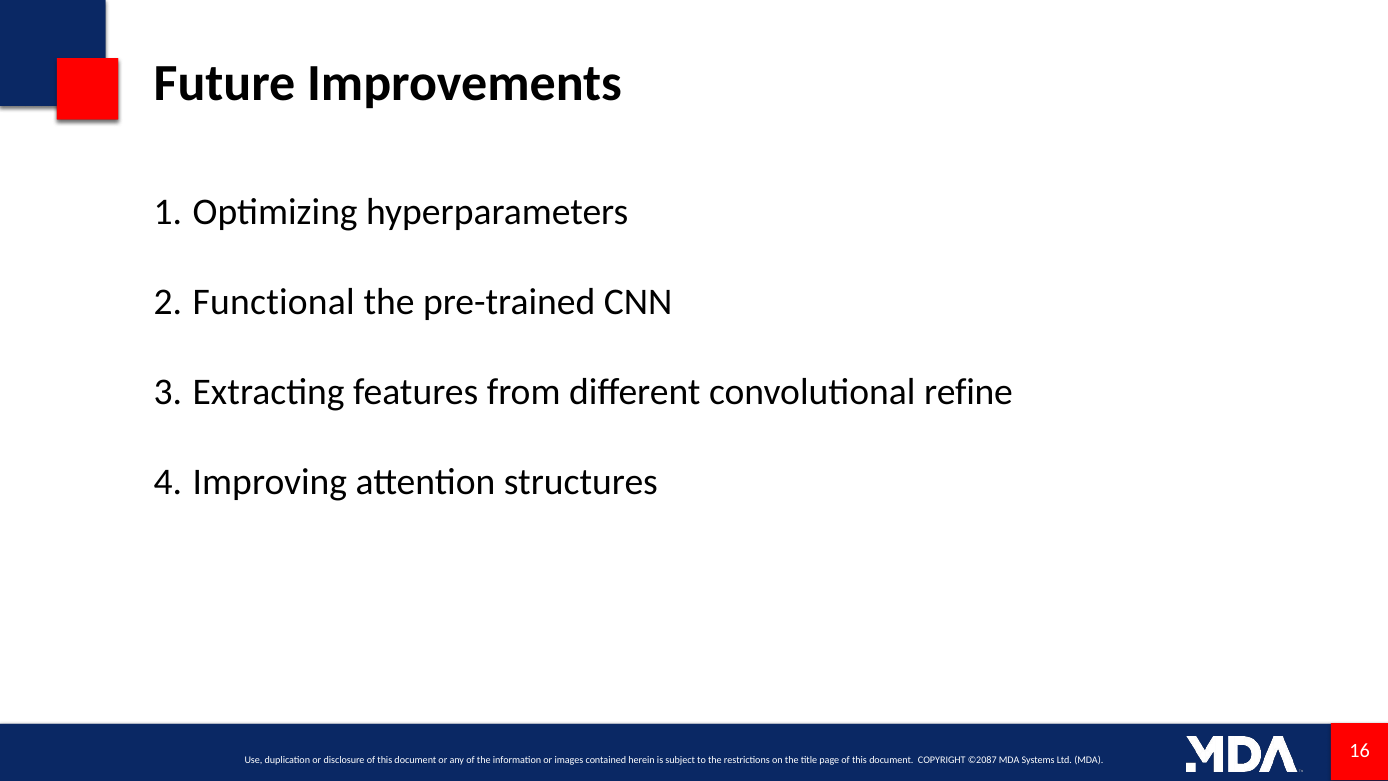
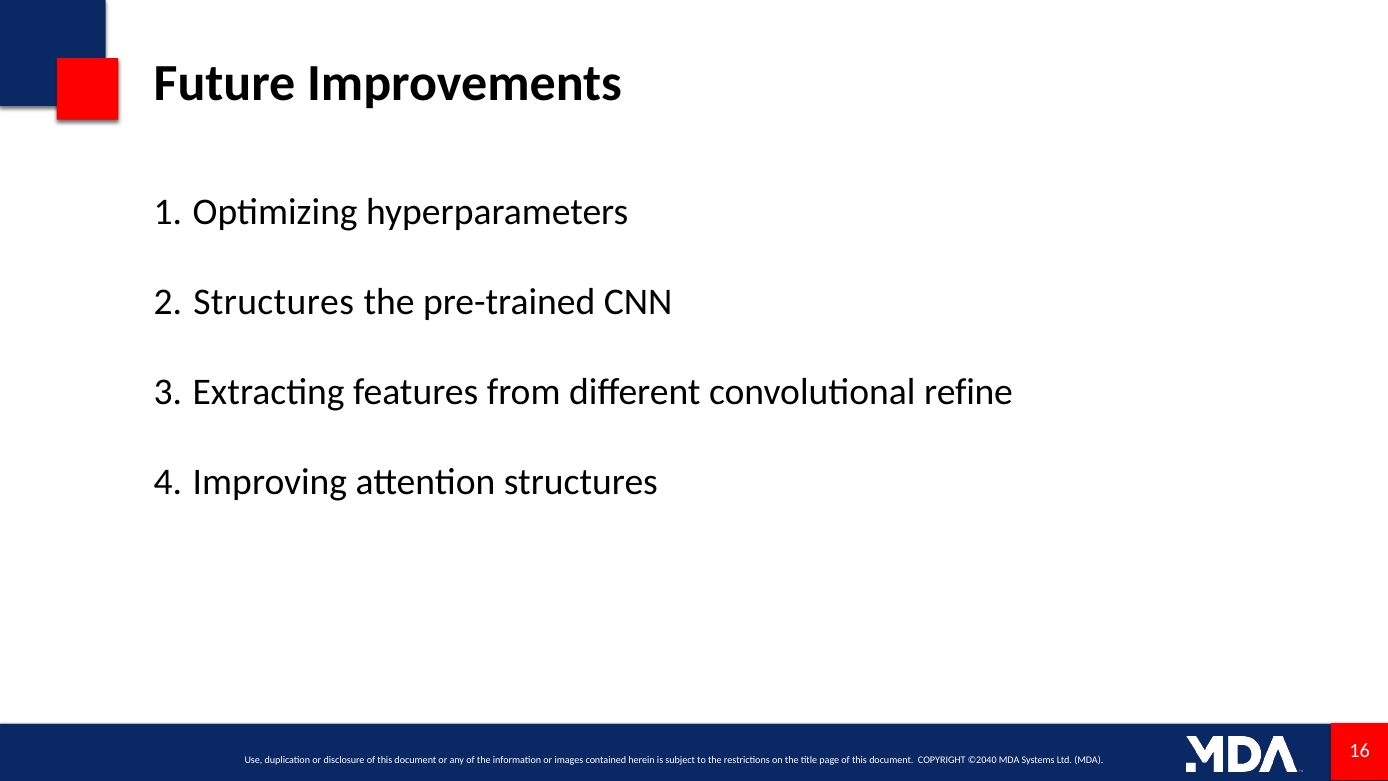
Functional at (274, 302): Functional -> Structures
©2087: ©2087 -> ©2040
